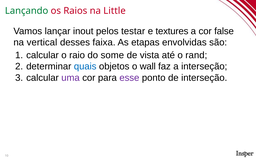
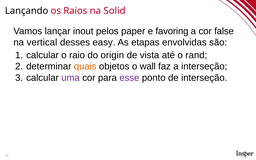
Lançando colour: green -> black
Little: Little -> Solid
testar: testar -> paper
textures: textures -> favoring
faixa: faixa -> easy
some: some -> origin
quais colour: blue -> orange
